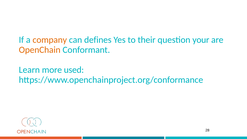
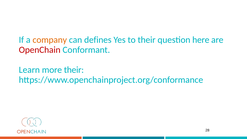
your: your -> here
OpenChain colour: orange -> red
more used: used -> their
